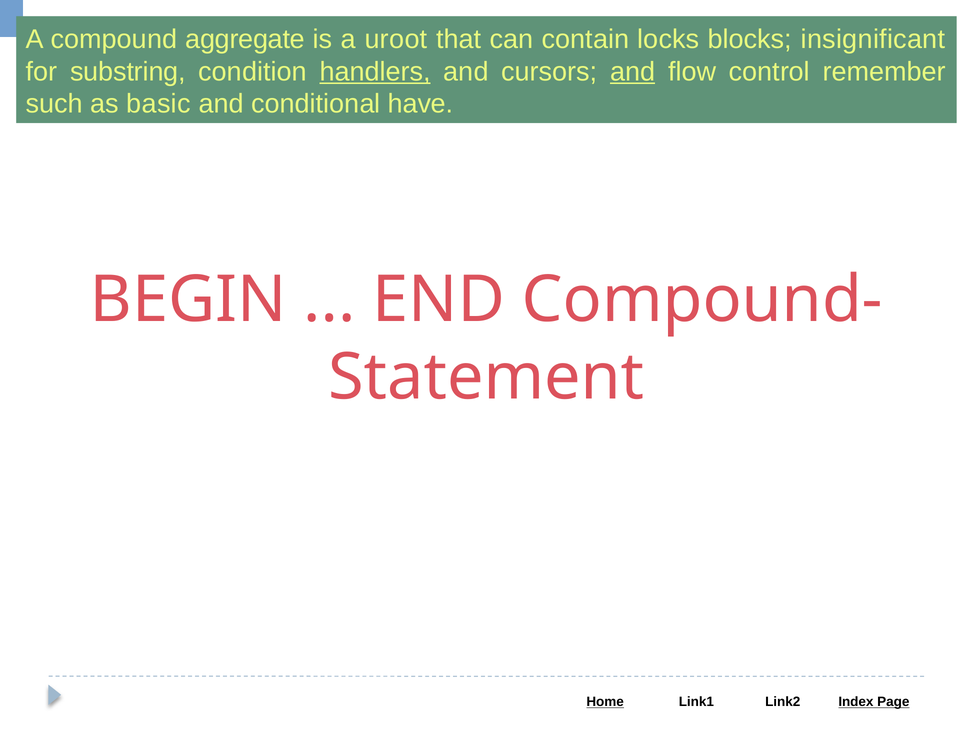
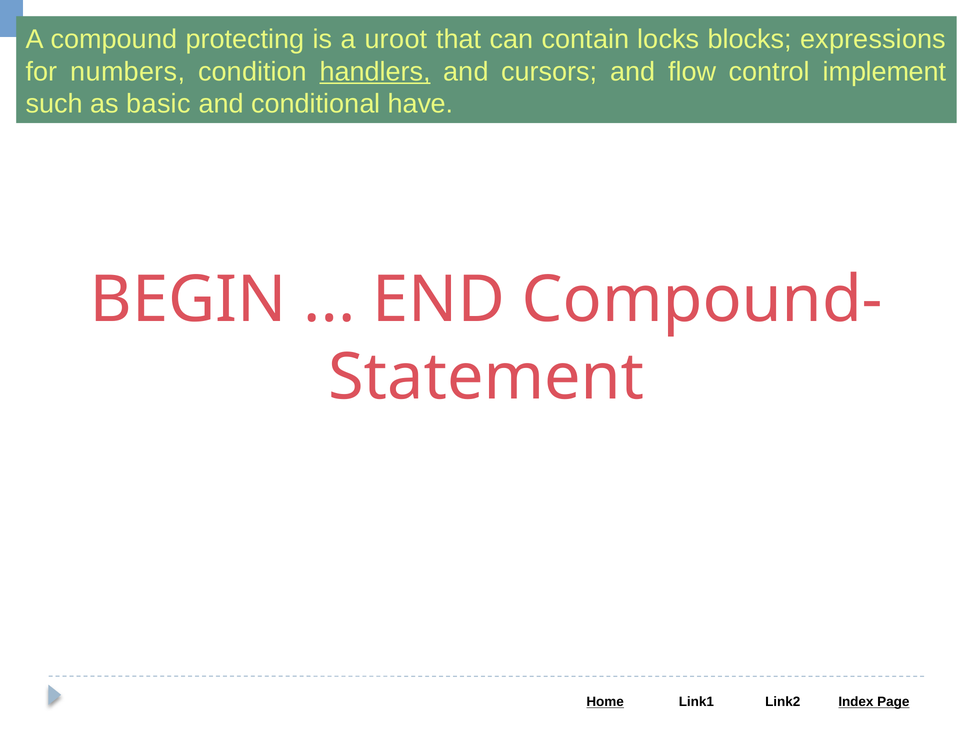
aggregate: aggregate -> protecting
insignificant: insignificant -> expressions
substring: substring -> numbers
and at (633, 72) underline: present -> none
remember: remember -> implement
